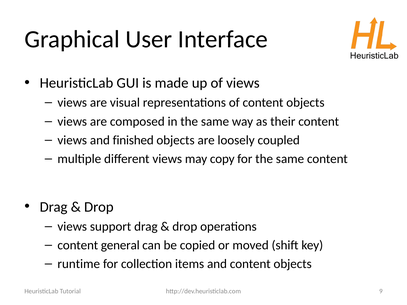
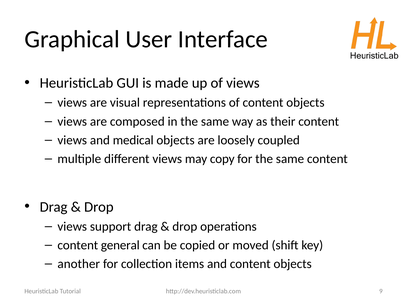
finished: finished -> medical
runtime: runtime -> another
